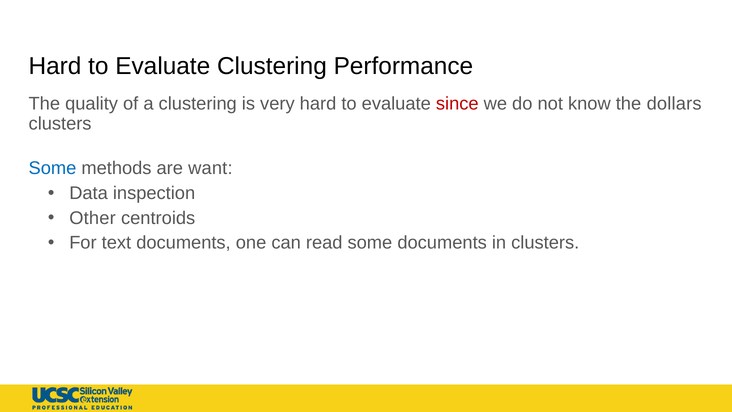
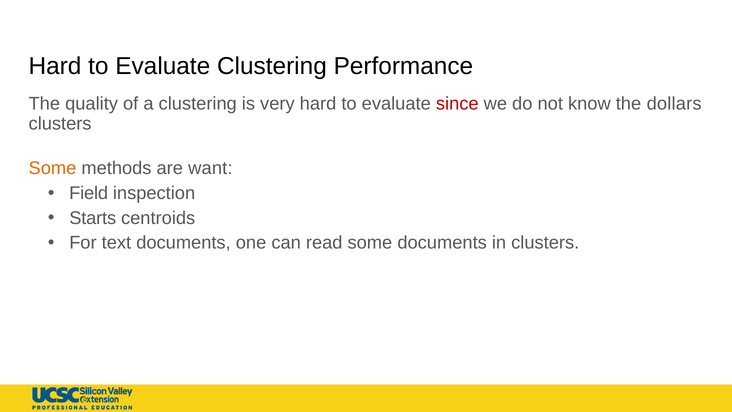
Some at (52, 168) colour: blue -> orange
Data: Data -> Field
Other: Other -> Starts
